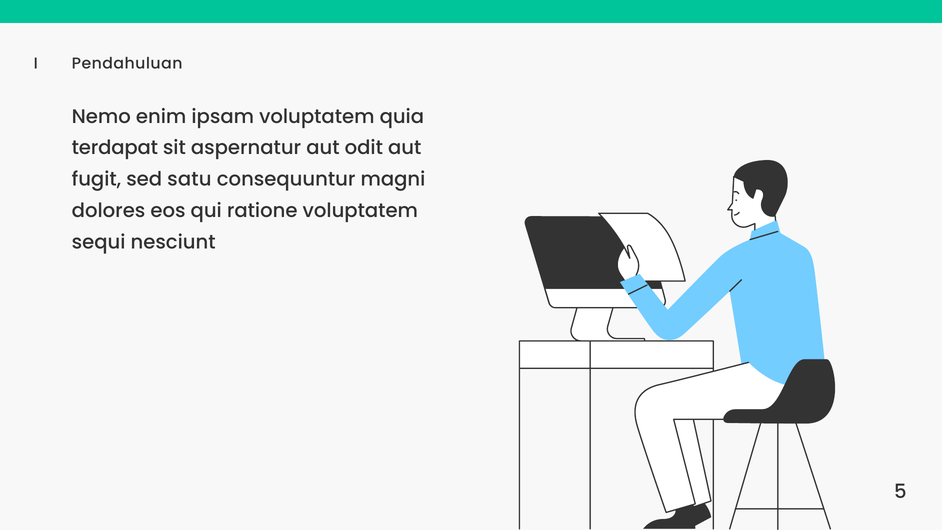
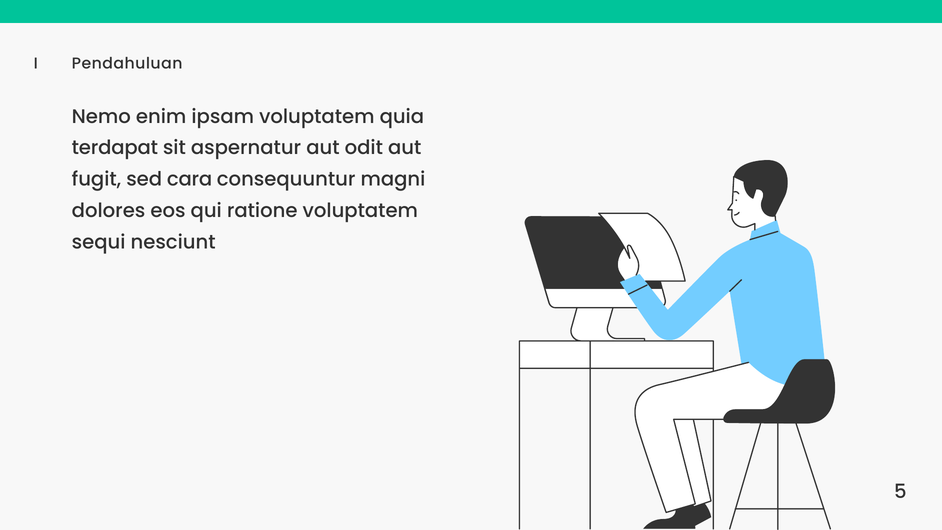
satu: satu -> cara
